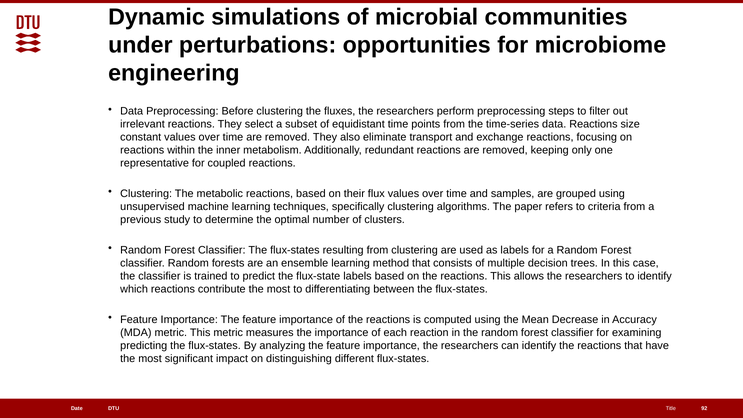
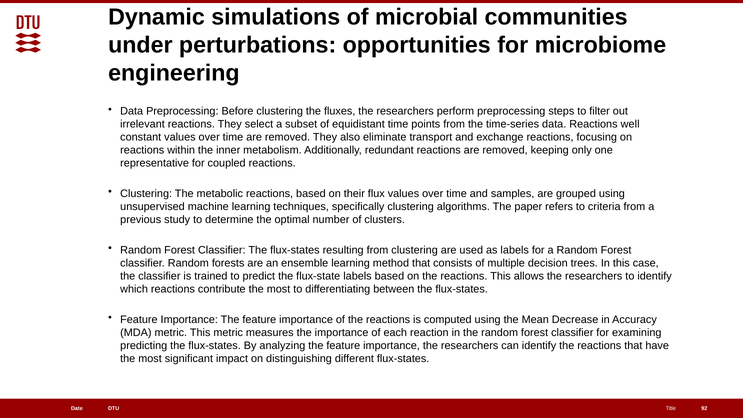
size: size -> well
